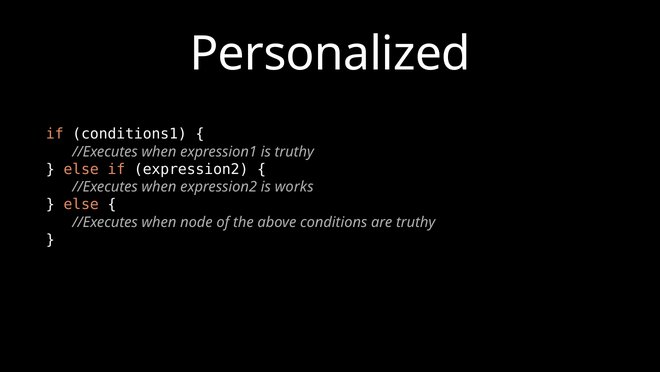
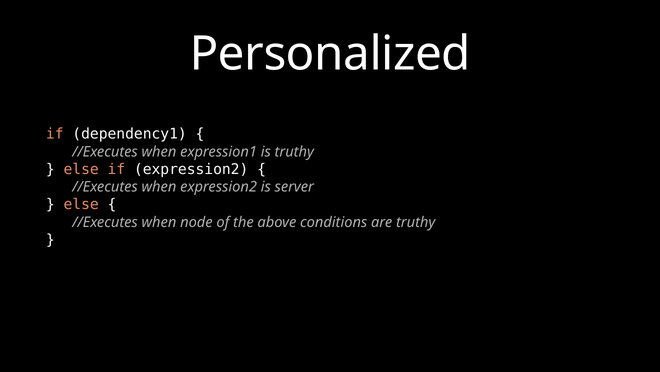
conditions1: conditions1 -> dependency1
works: works -> server
